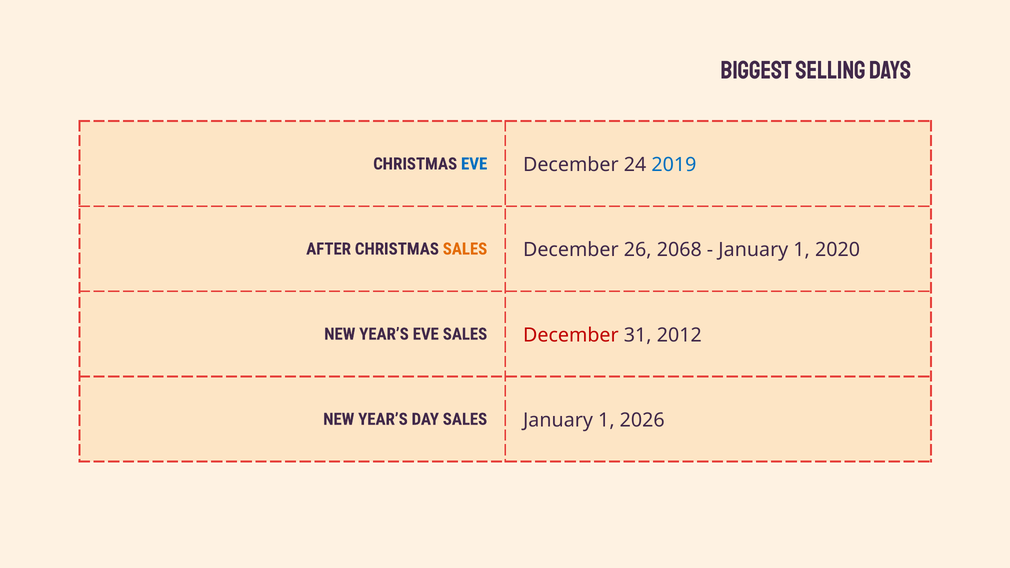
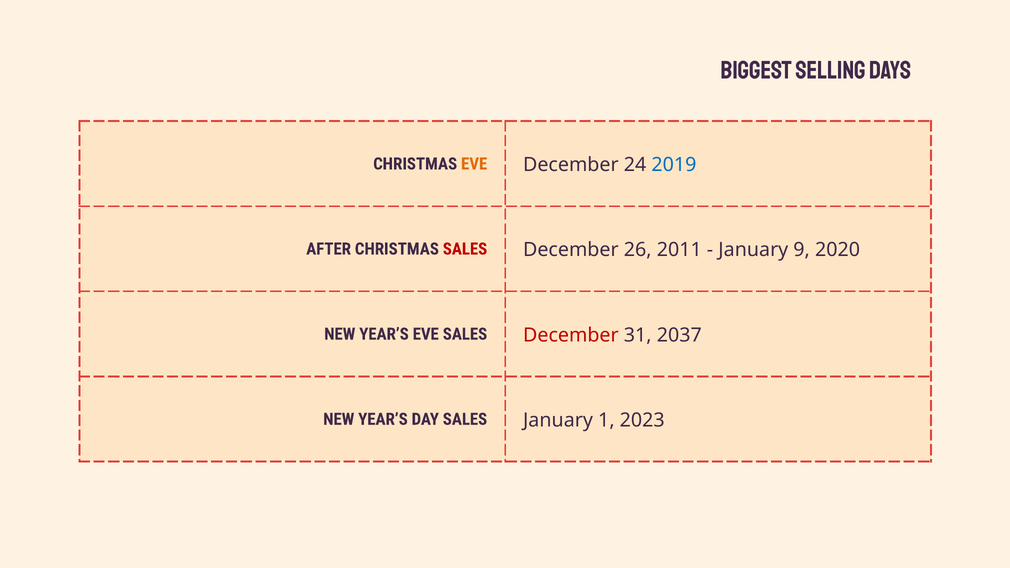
EVE at (474, 164) colour: blue -> orange
SALES at (465, 249) colour: orange -> red
2068: 2068 -> 2011
1 at (802, 250): 1 -> 9
2012: 2012 -> 2037
2026: 2026 -> 2023
